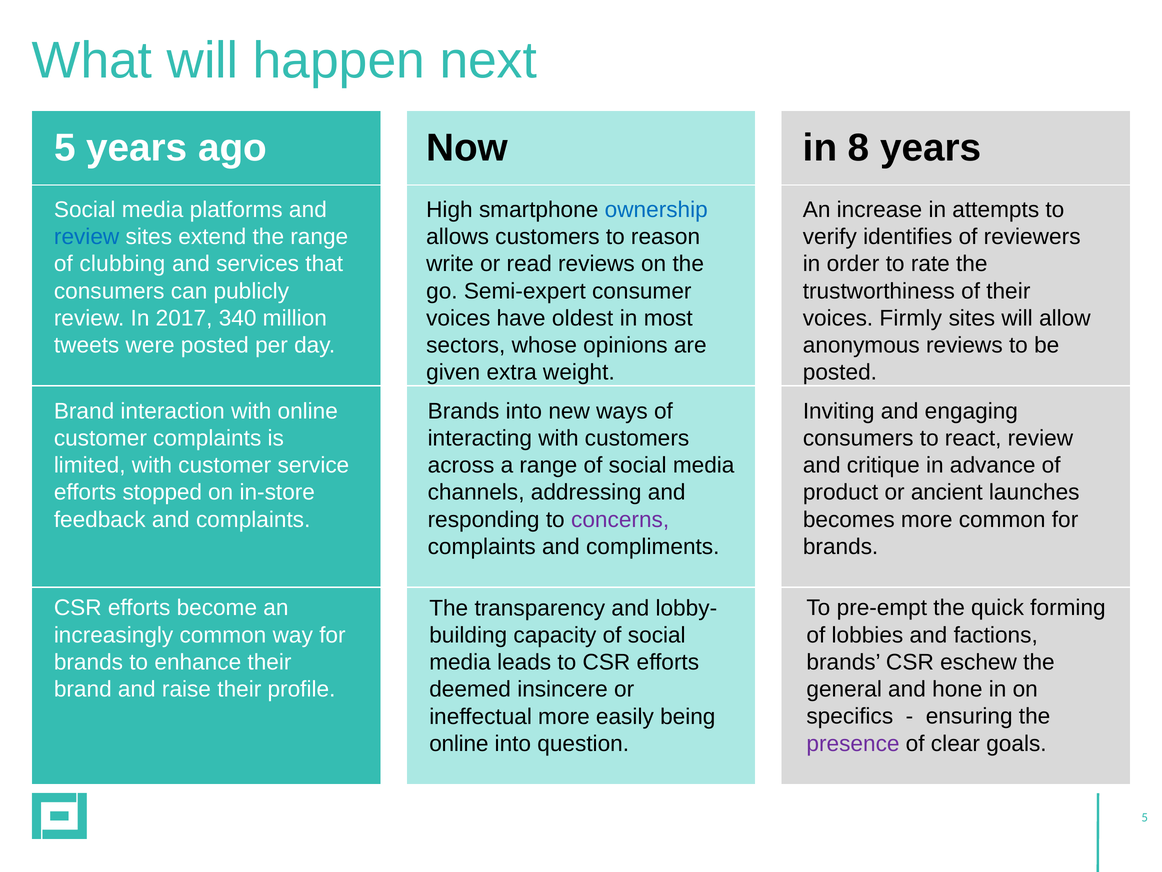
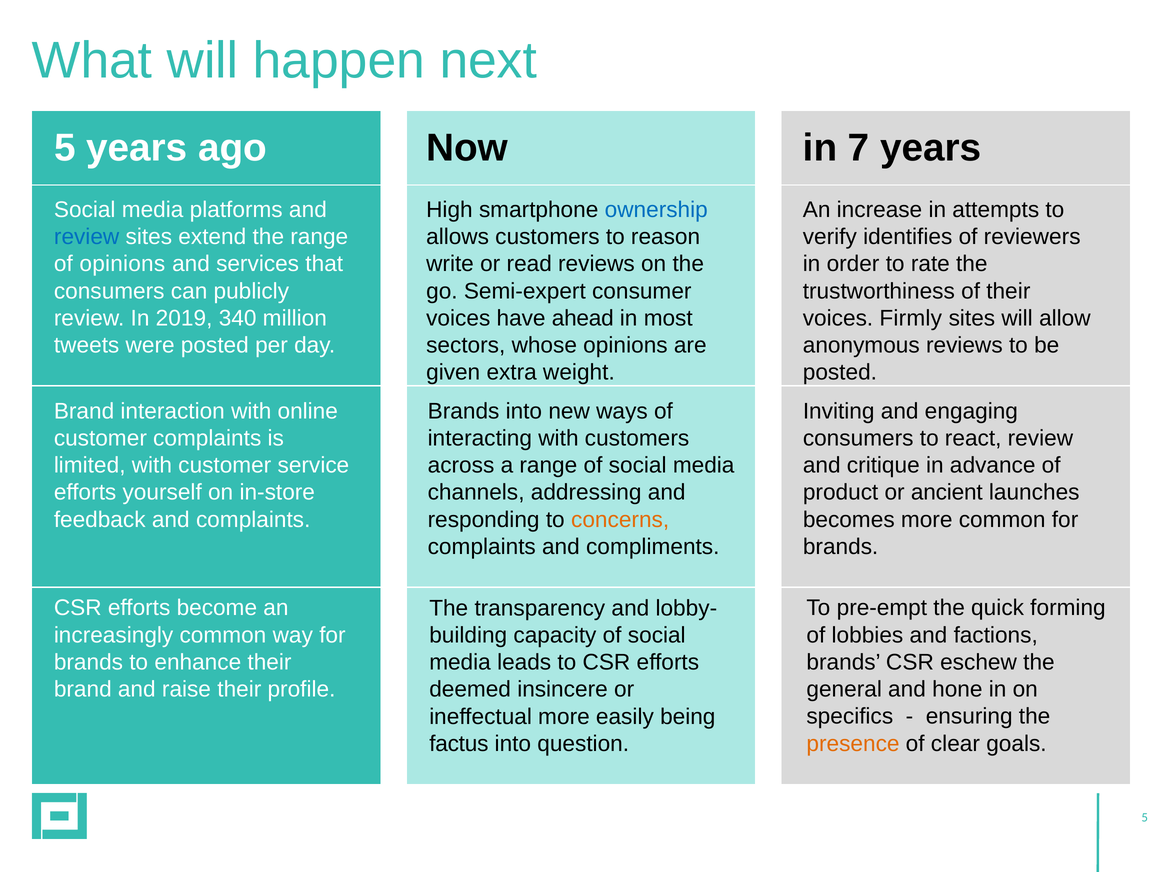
8: 8 -> 7
of clubbing: clubbing -> opinions
2017: 2017 -> 2019
oldest: oldest -> ahead
stopped: stopped -> yourself
concerns colour: purple -> orange
presence colour: purple -> orange
online at (459, 743): online -> factus
